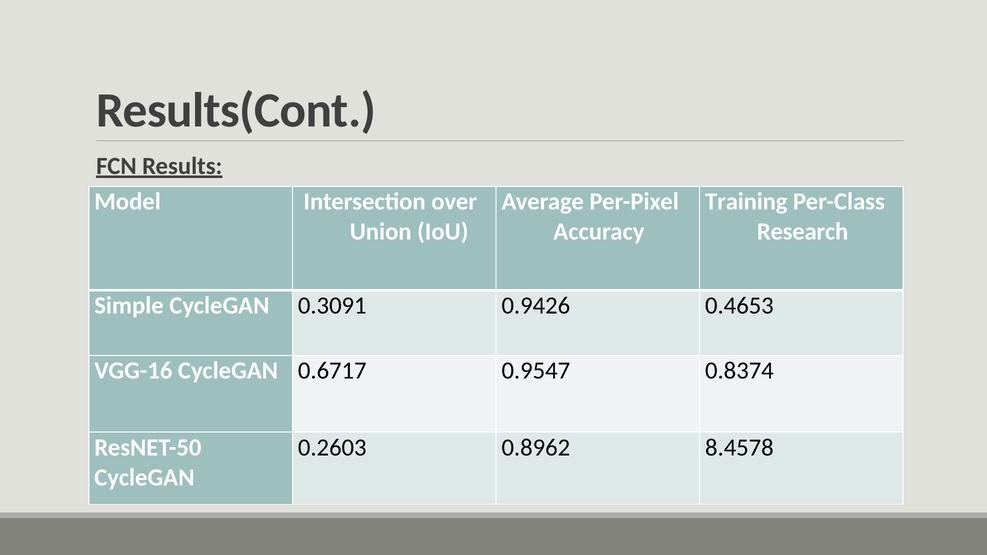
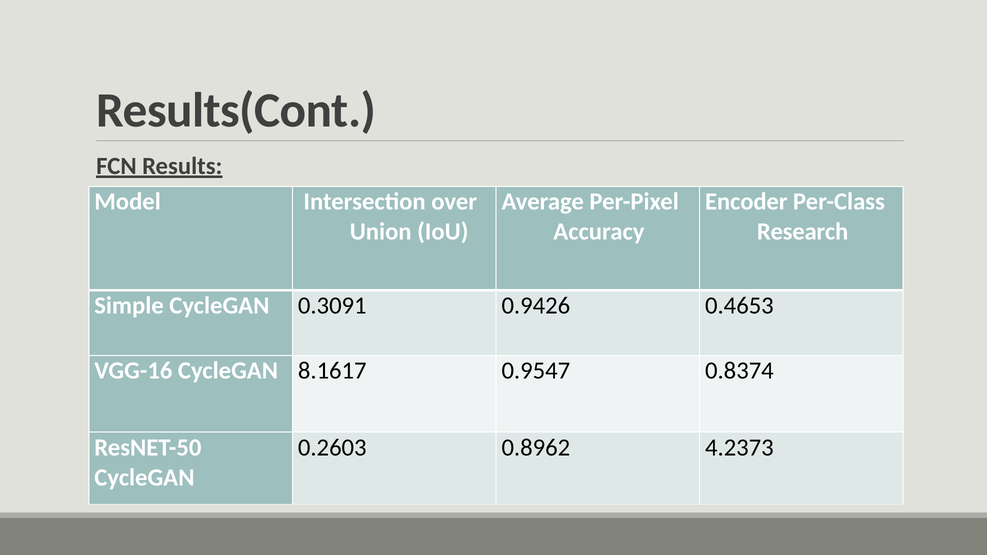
Training: Training -> Encoder
0.6717: 0.6717 -> 8.1617
8.4578: 8.4578 -> 4.2373
